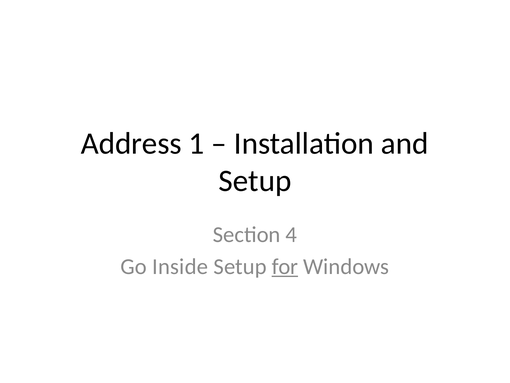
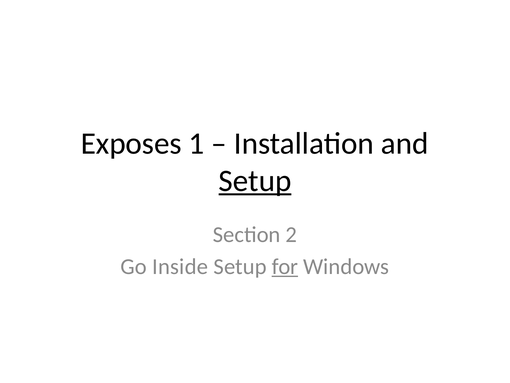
Address: Address -> Exposes
Setup at (255, 181) underline: none -> present
4: 4 -> 2
